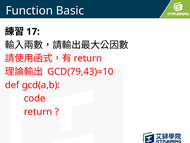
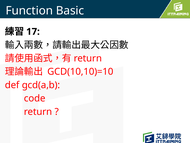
GCD(79,43)=10: GCD(79,43)=10 -> GCD(10,10)=10
